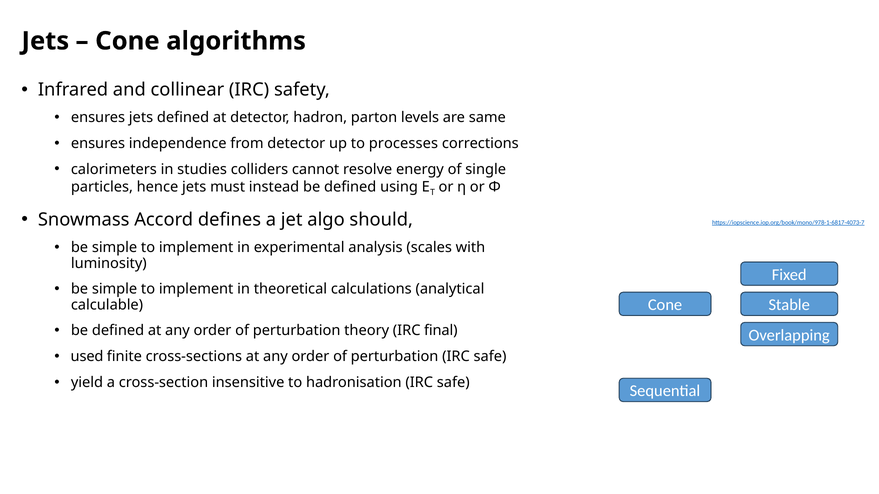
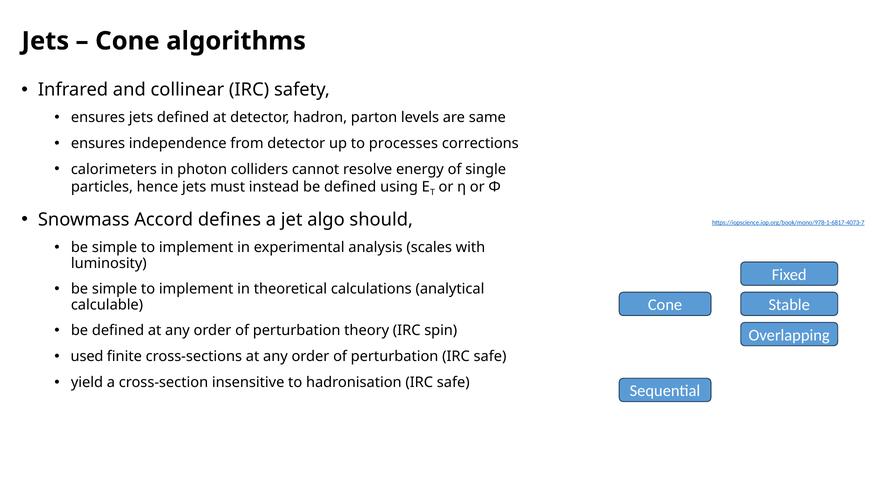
studies: studies -> photon
final: final -> spin
